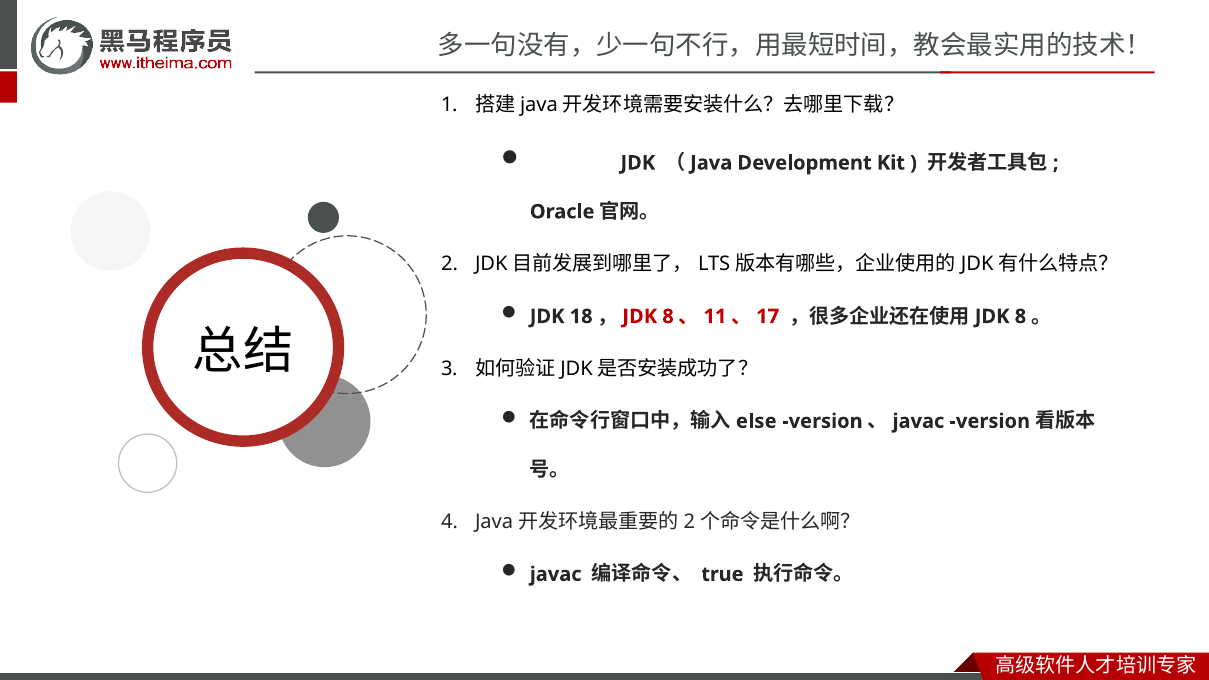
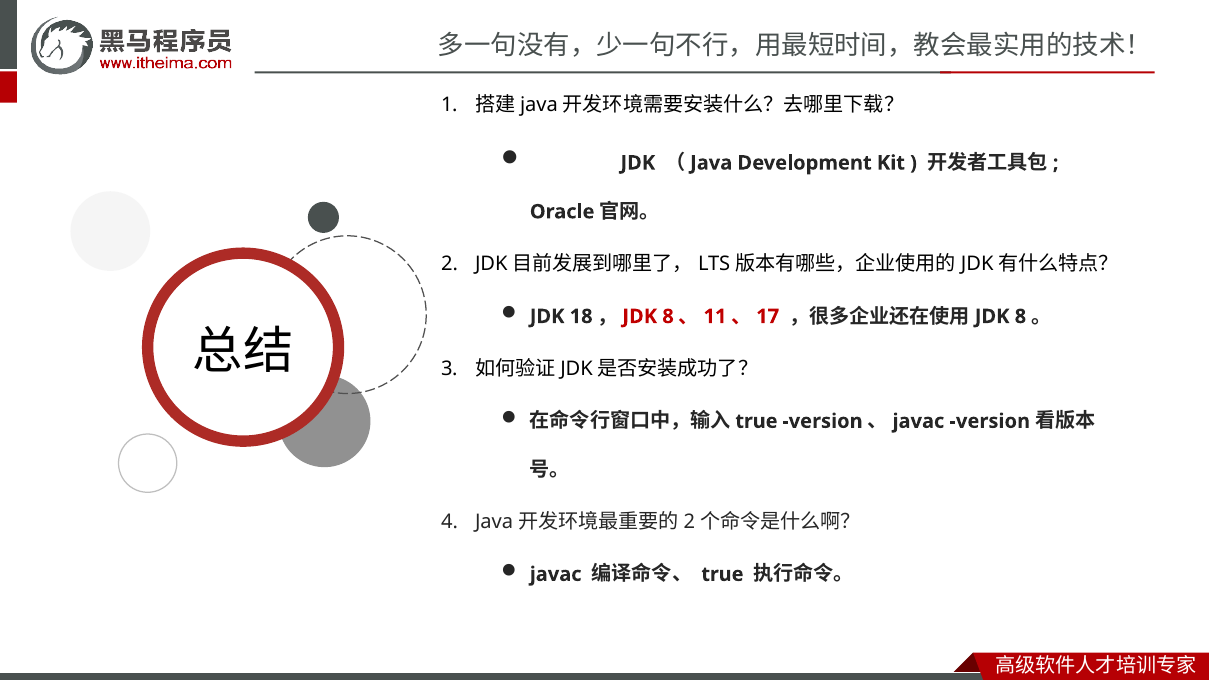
else at (756, 421): else -> true
